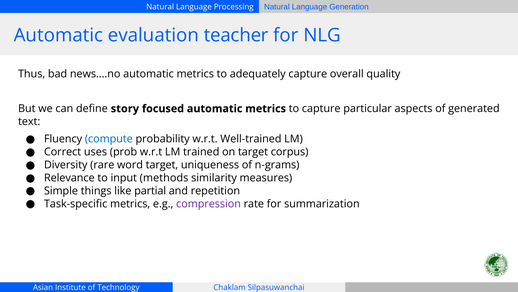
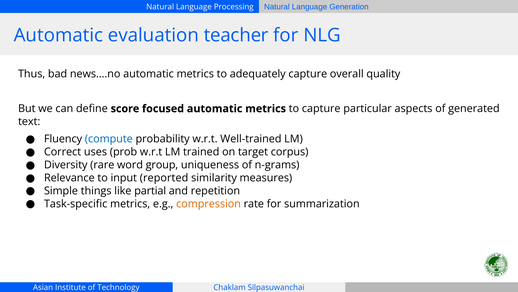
story: story -> score
word target: target -> group
methods: methods -> reported
compression colour: purple -> orange
